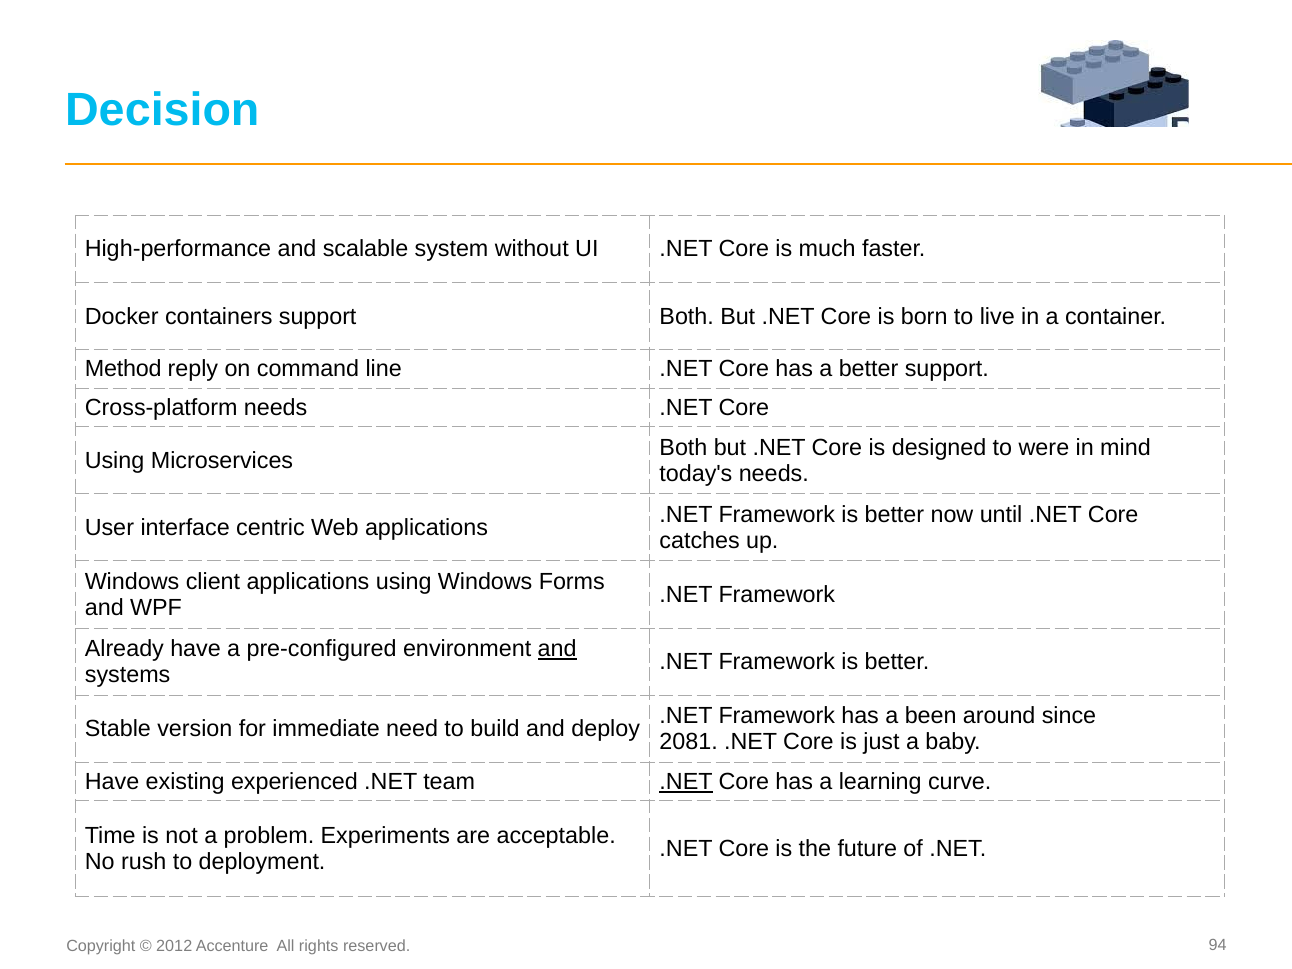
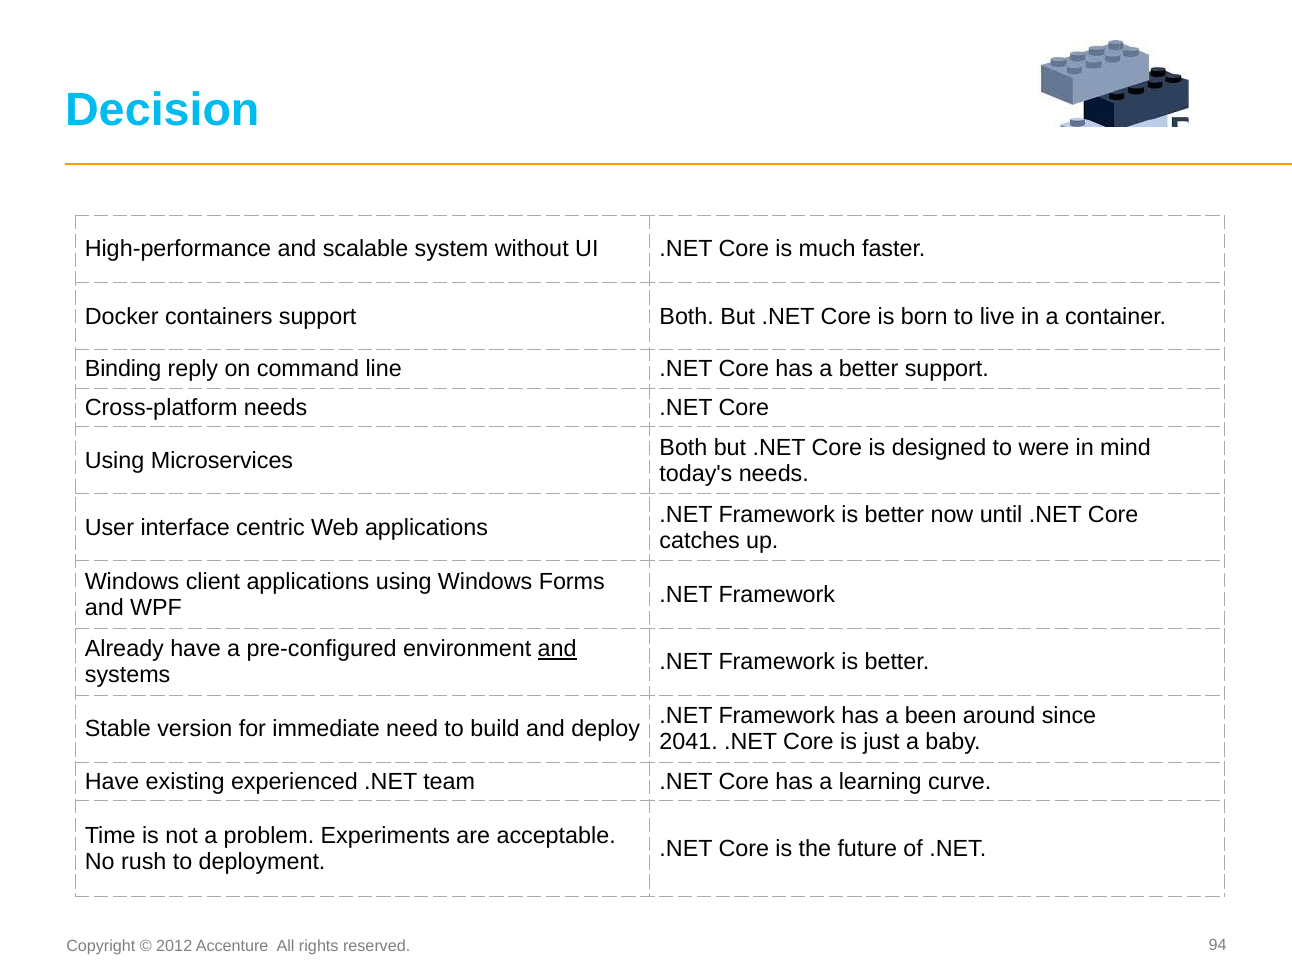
Method: Method -> Binding
2081: 2081 -> 2041
.NET at (686, 782) underline: present -> none
